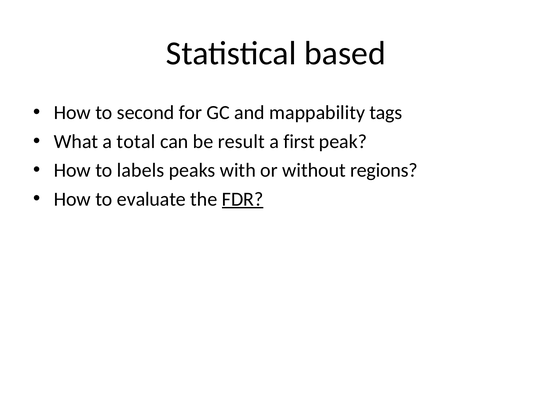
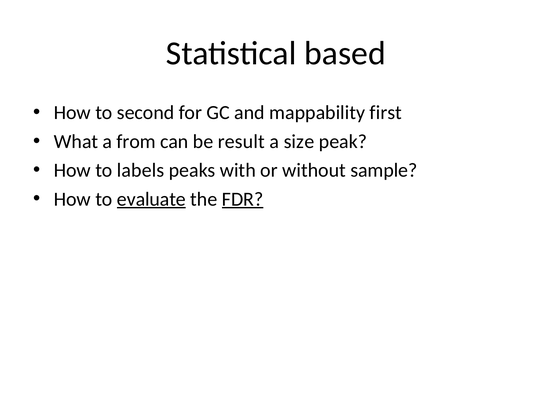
tags: tags -> first
total: total -> from
first: first -> size
regions: regions -> sample
evaluate underline: none -> present
